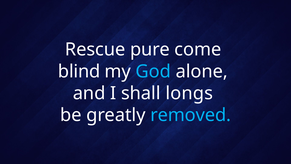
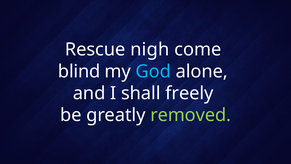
pure: pure -> nigh
longs: longs -> freely
removed colour: light blue -> light green
